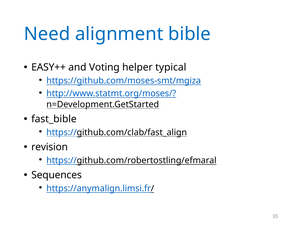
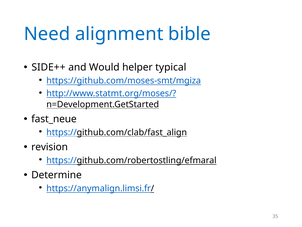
EASY++: EASY++ -> SIDE++
Voting: Voting -> Would
fast_bible: fast_bible -> fast_neue
Sequences: Sequences -> Determine
